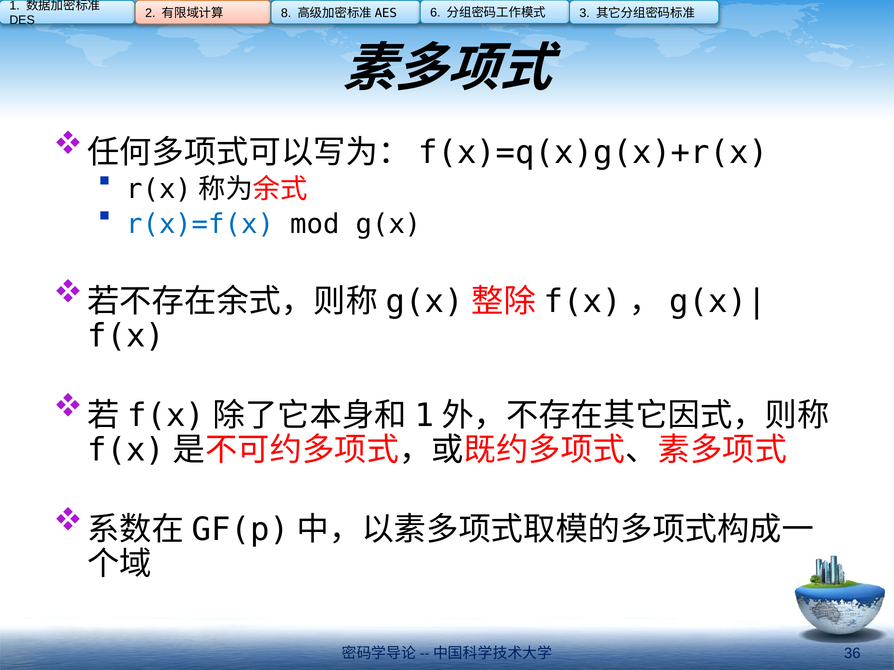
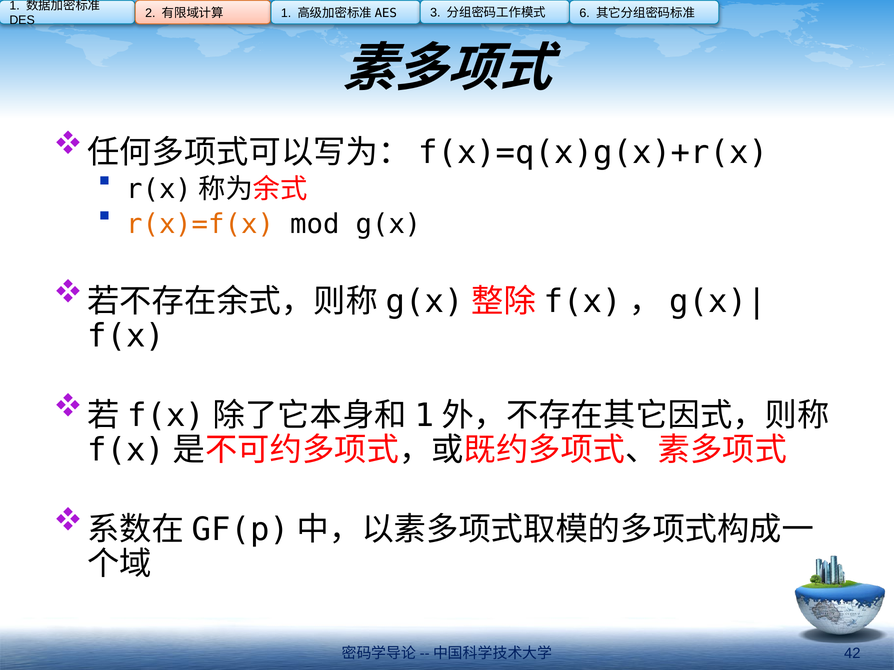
8 at (286, 13): 8 -> 1
6: 6 -> 3
3: 3 -> 6
r(x)=f(x colour: blue -> orange
36: 36 -> 42
